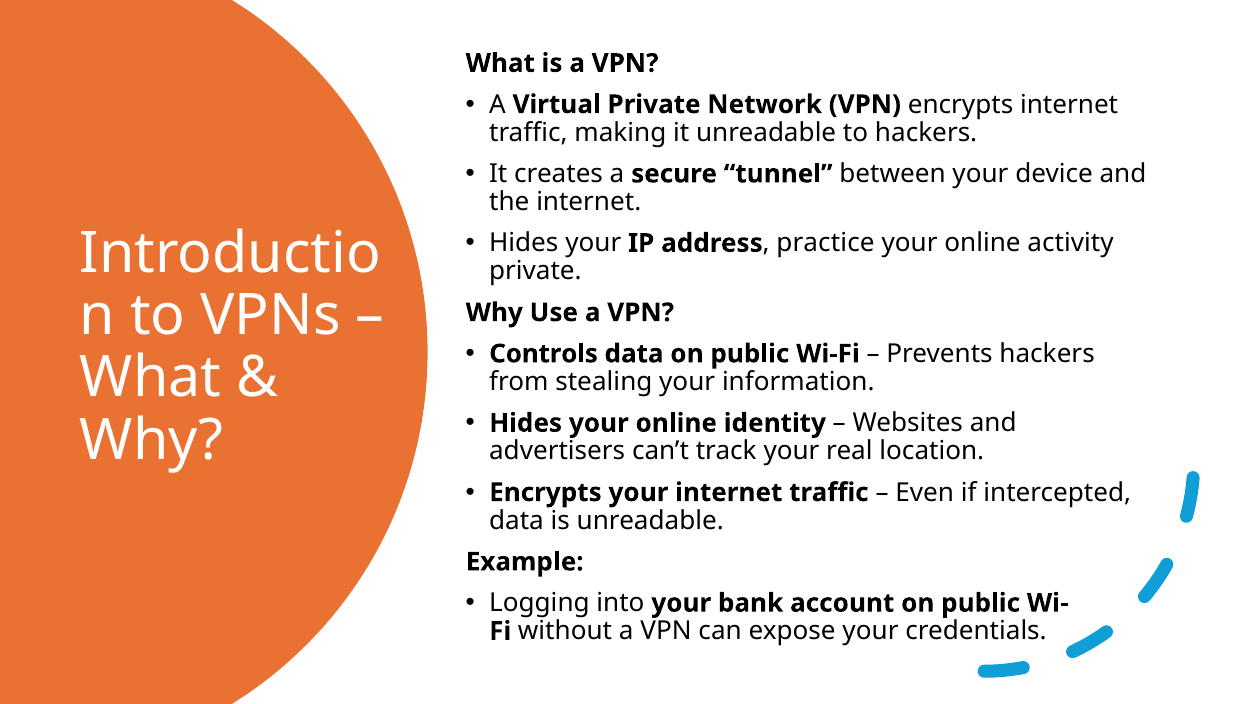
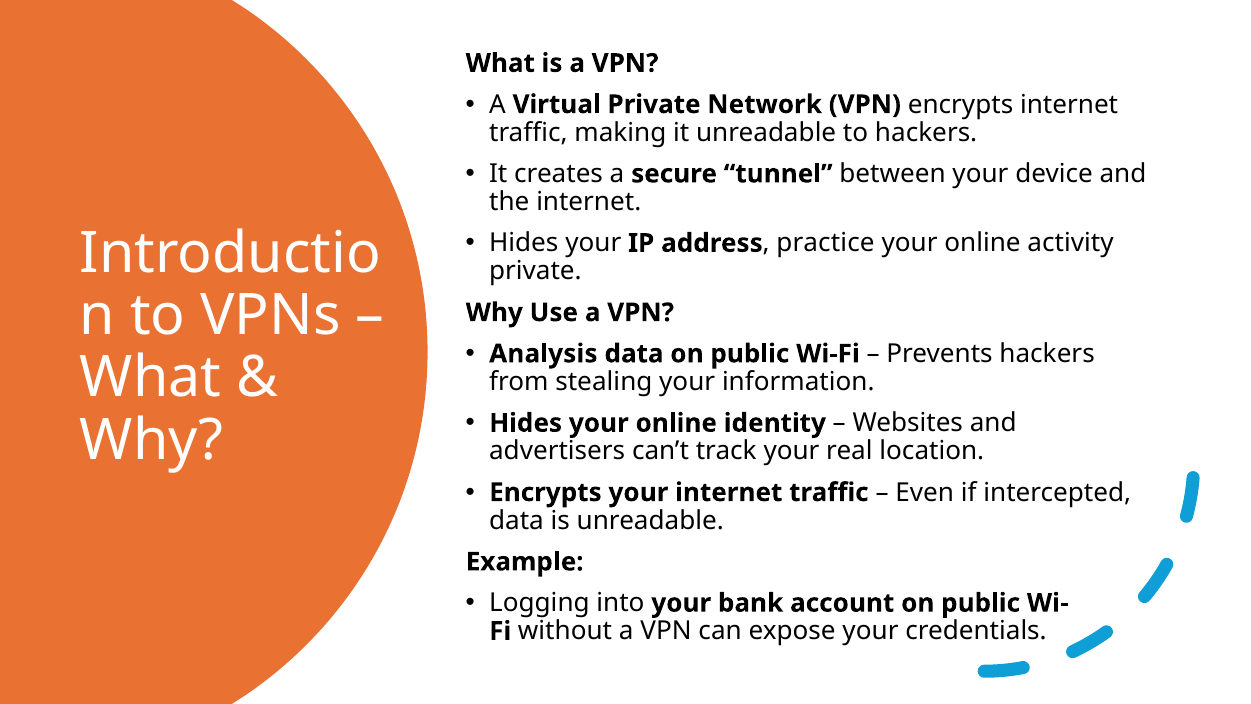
Controls: Controls -> Analysis
